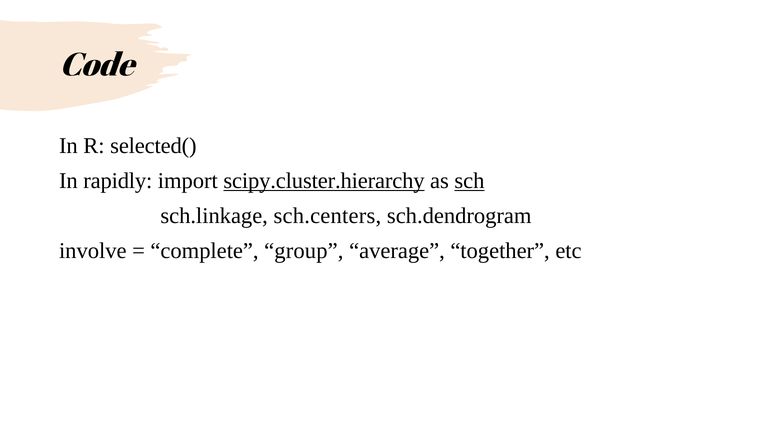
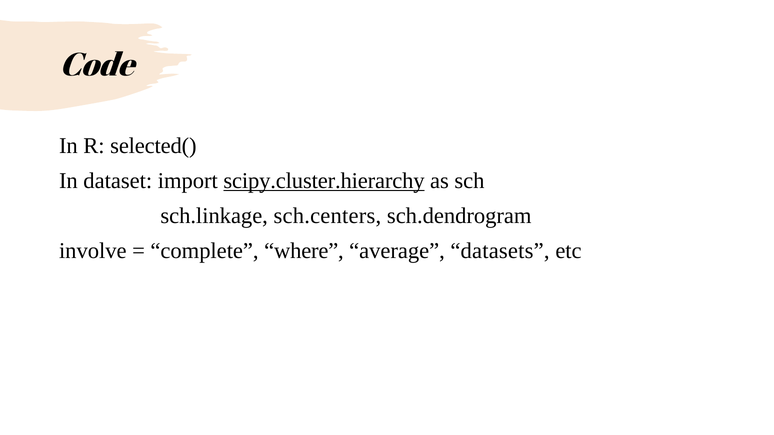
rapidly: rapidly -> dataset
sch underline: present -> none
group: group -> where
together: together -> datasets
